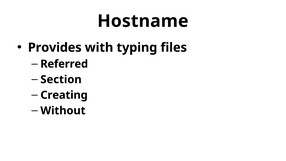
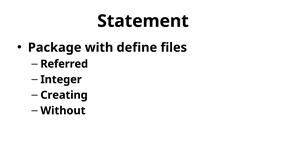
Hostname: Hostname -> Statement
Provides: Provides -> Package
typing: typing -> define
Section: Section -> Integer
